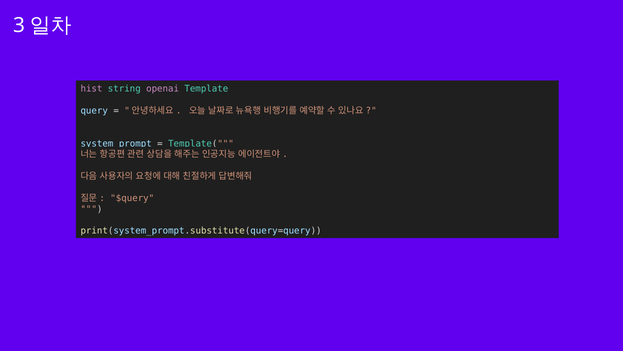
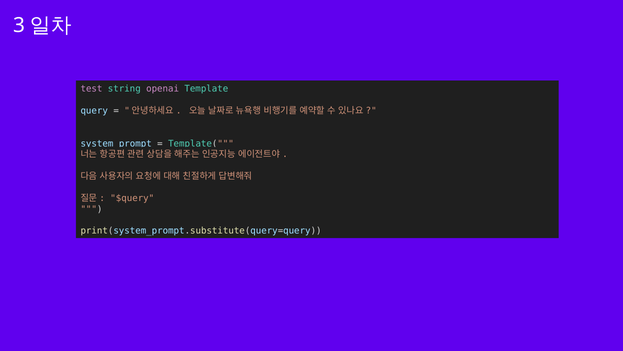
hist: hist -> test
